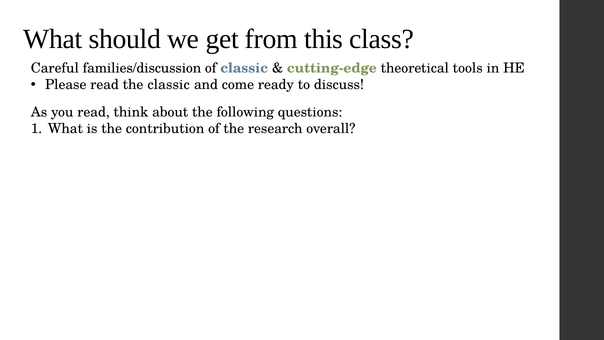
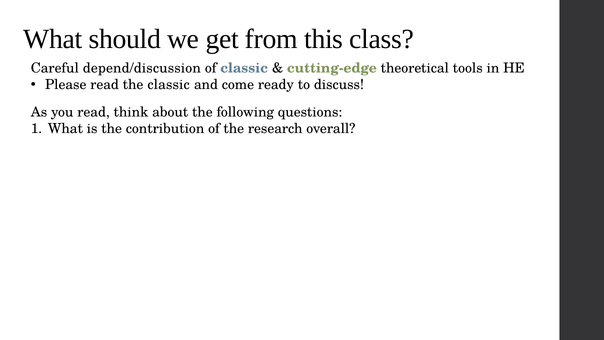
families/discussion: families/discussion -> depend/discussion
